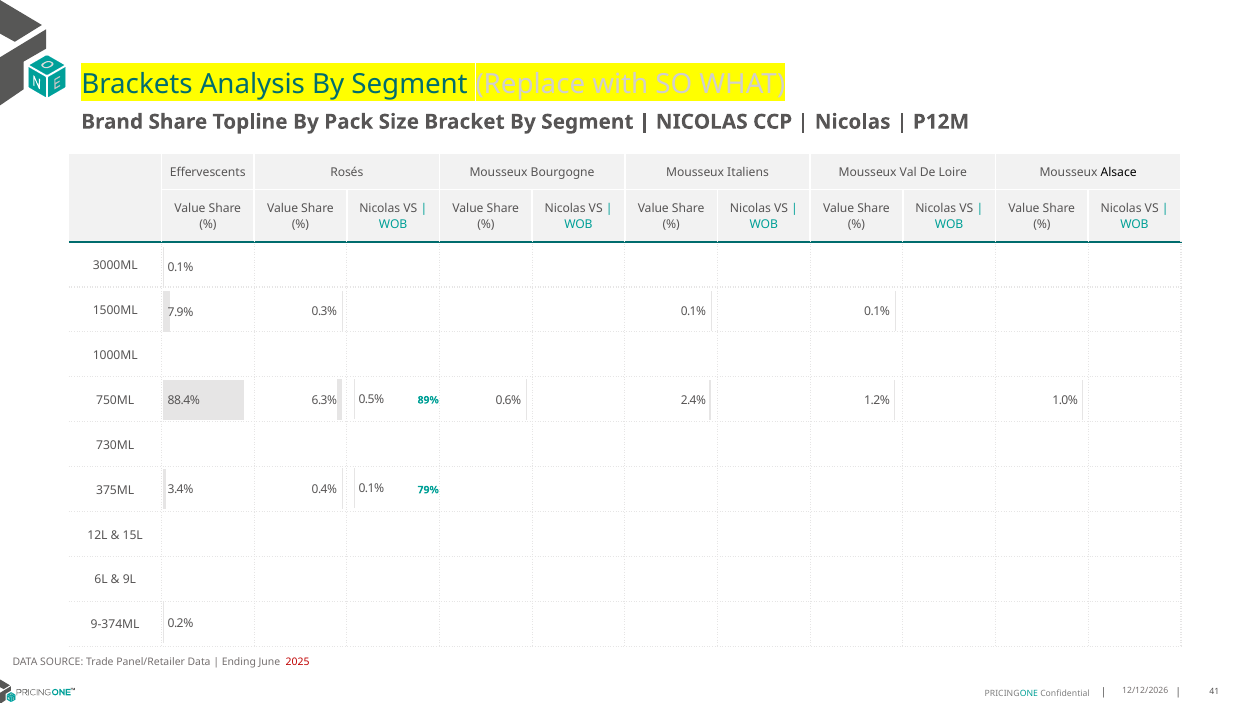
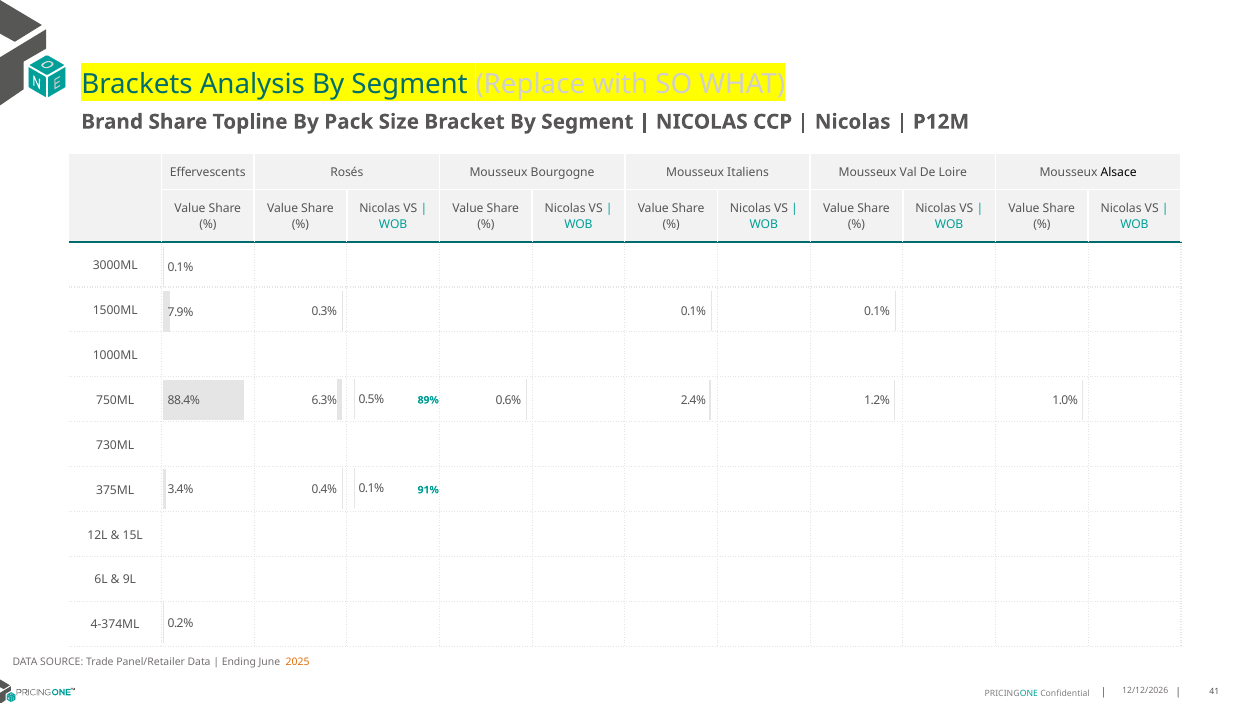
79%: 79% -> 91%
9-374ML: 9-374ML -> 4-374ML
2025 colour: red -> orange
